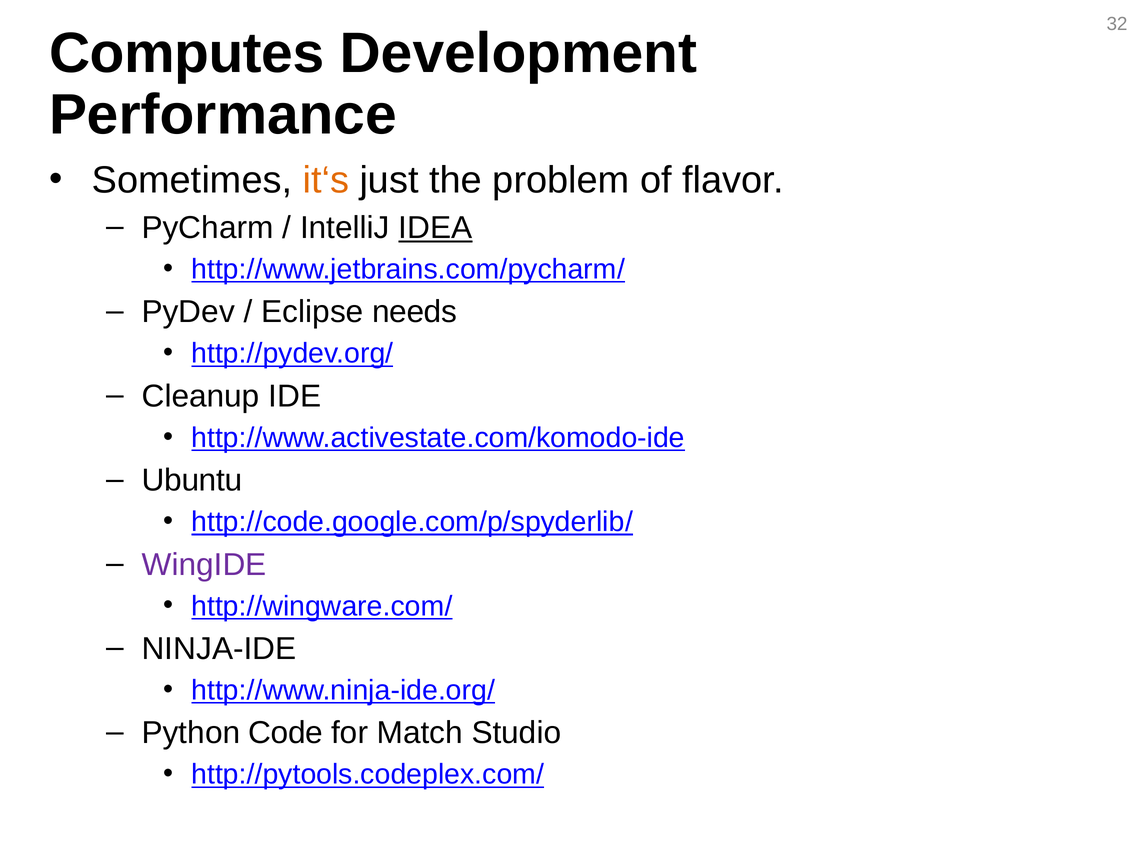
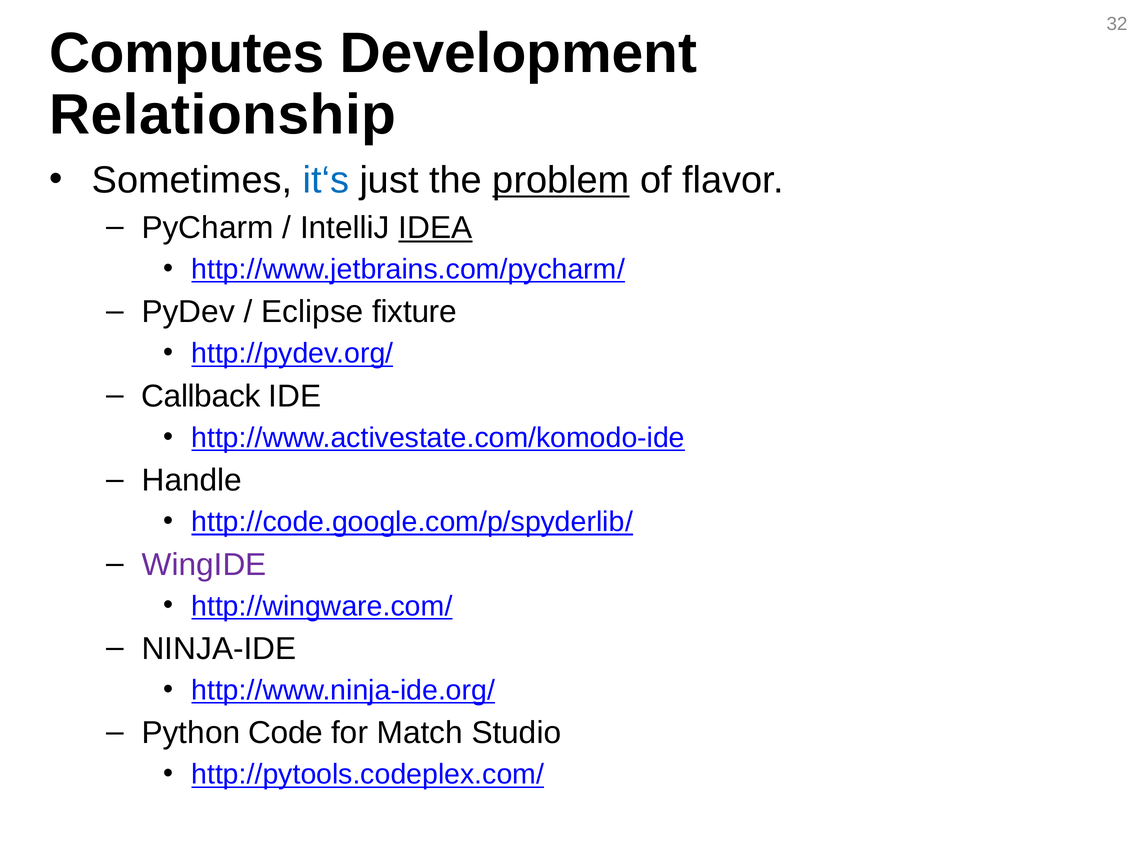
Performance: Performance -> Relationship
it‘s colour: orange -> blue
problem underline: none -> present
needs: needs -> fixture
Cleanup: Cleanup -> Callback
Ubuntu: Ubuntu -> Handle
